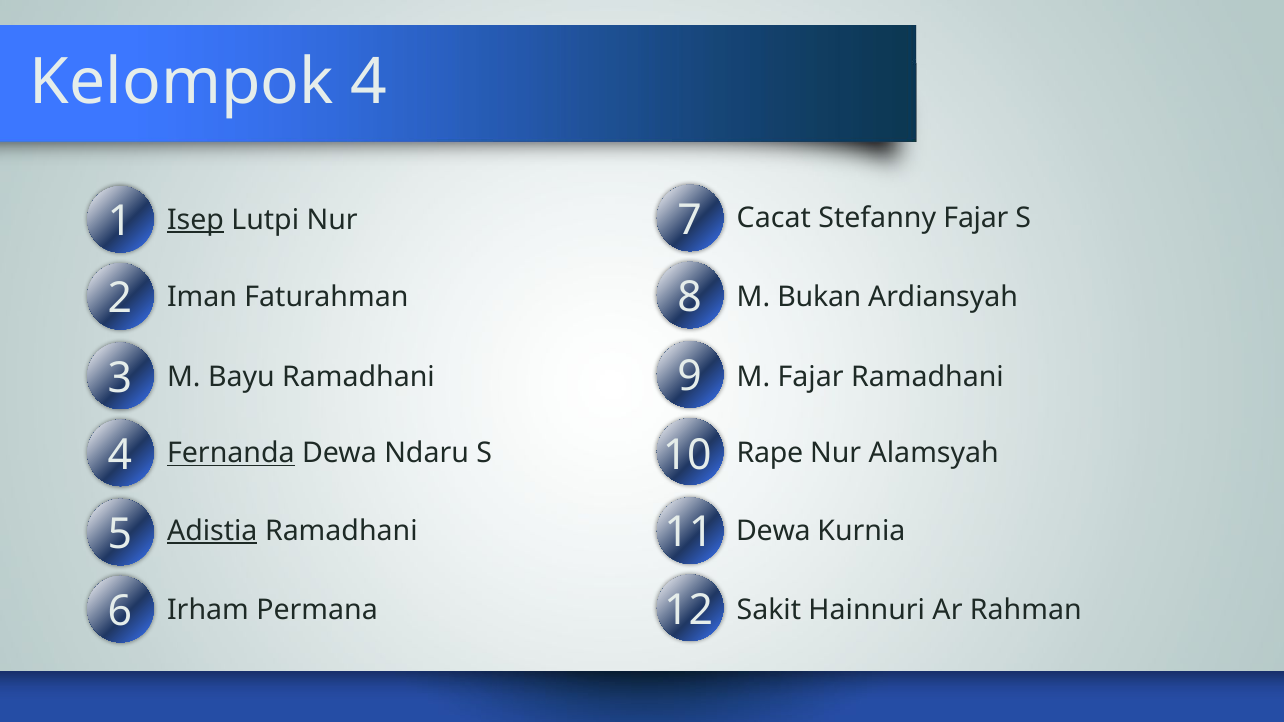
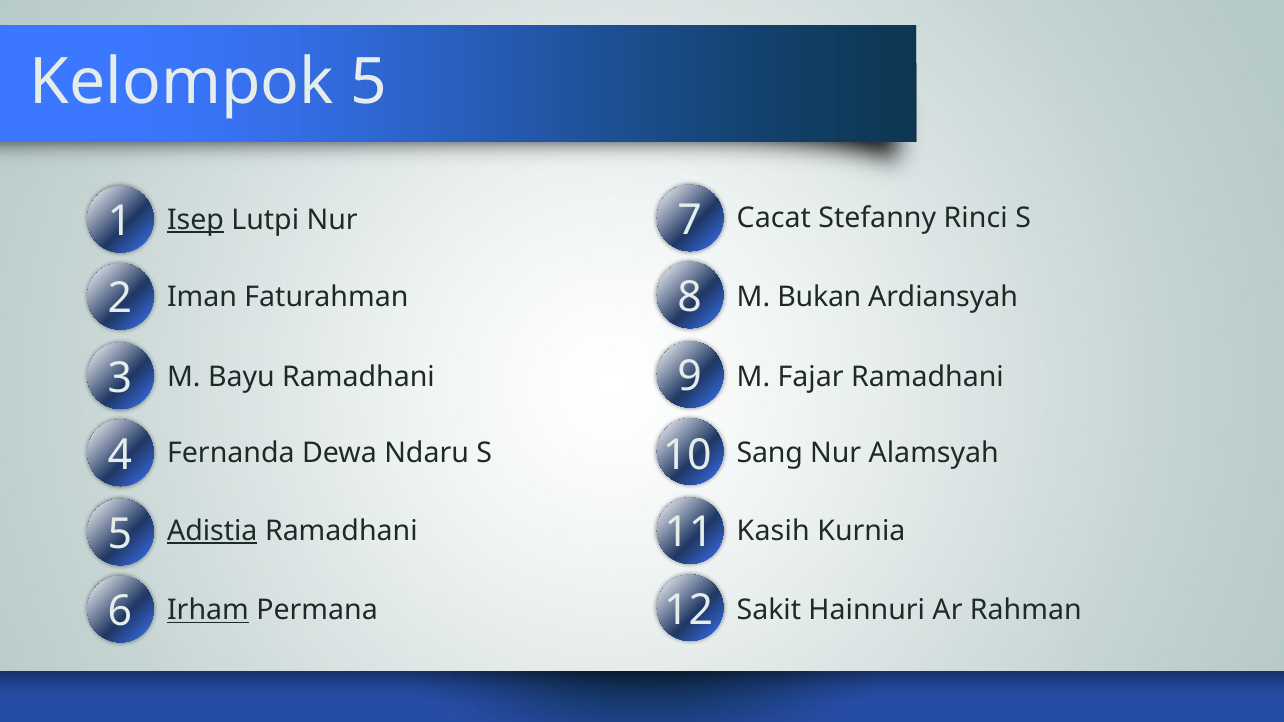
Kelompok 4: 4 -> 5
Stefanny Fajar: Fajar -> Rinci
Fernanda underline: present -> none
Rape: Rape -> Sang
Dewa at (773, 531): Dewa -> Kasih
Irham underline: none -> present
